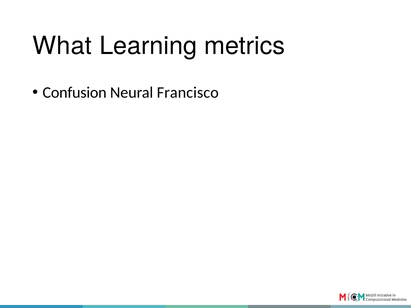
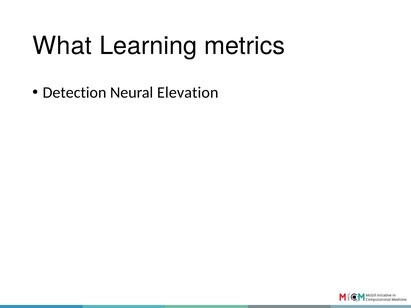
Confusion: Confusion -> Detection
Francisco: Francisco -> Elevation
